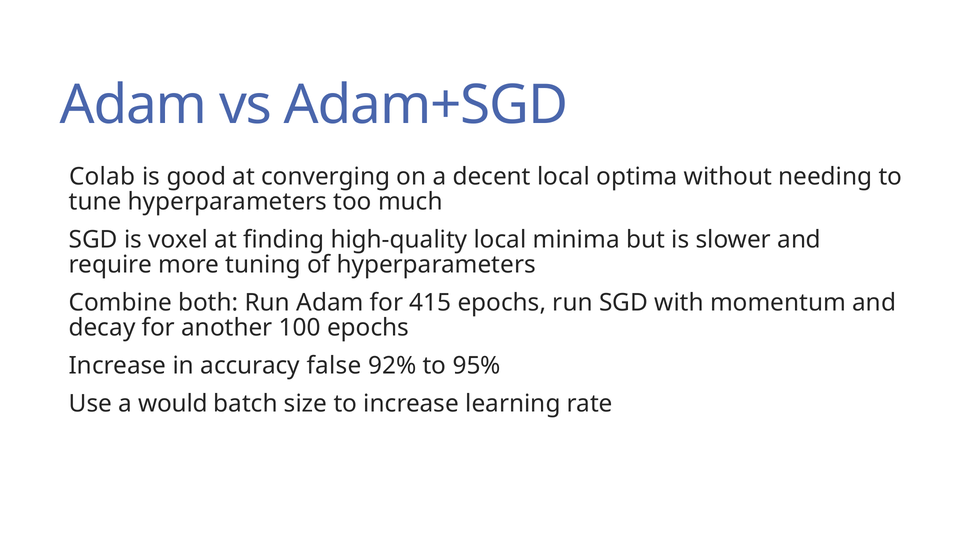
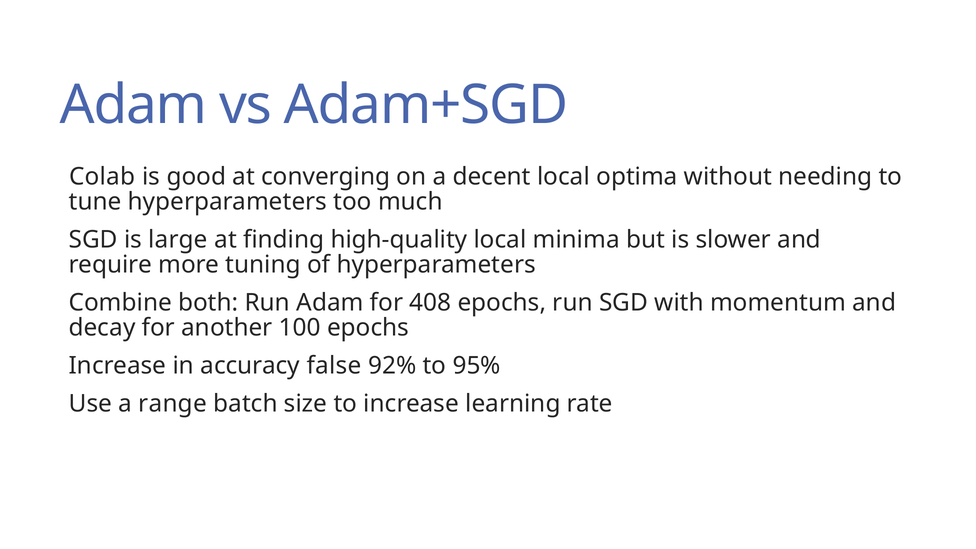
voxel: voxel -> large
415: 415 -> 408
would: would -> range
